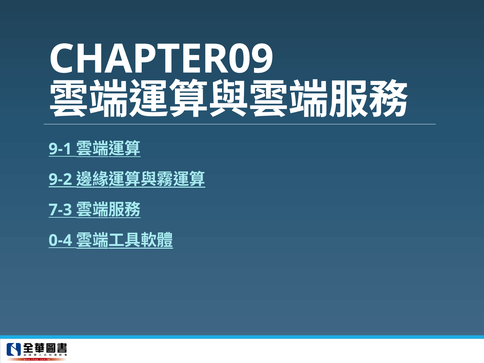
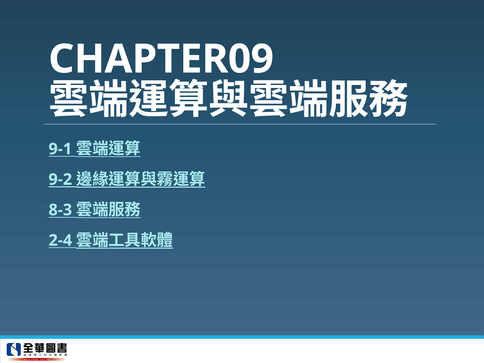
7-3: 7-3 -> 8-3
0-4: 0-4 -> 2-4
